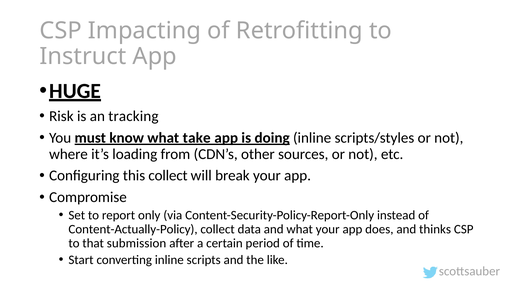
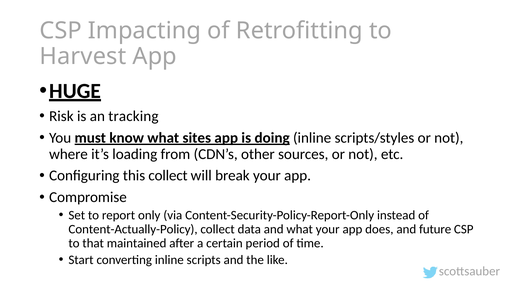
Instruct: Instruct -> Harvest
take: take -> sites
thinks: thinks -> future
submission: submission -> maintained
